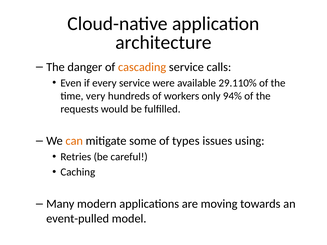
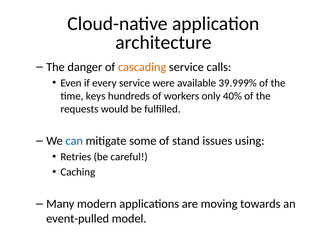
29.110%: 29.110% -> 39.999%
very: very -> keys
94%: 94% -> 40%
can colour: orange -> blue
types: types -> stand
